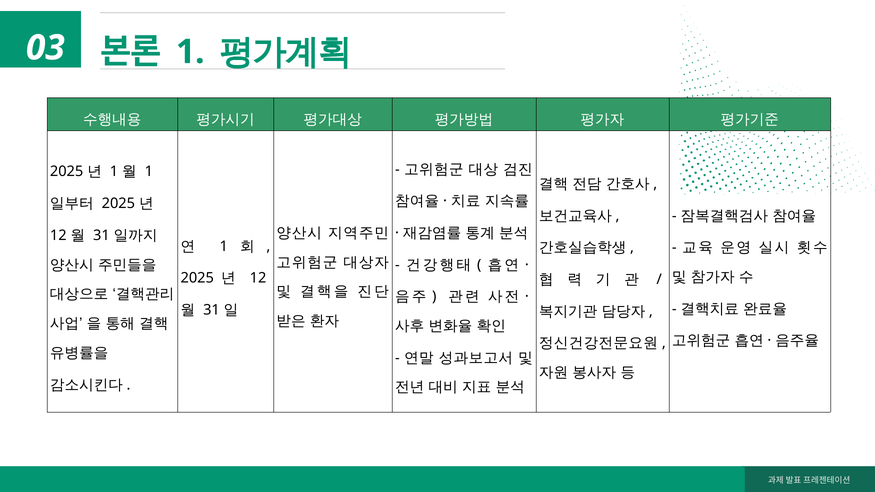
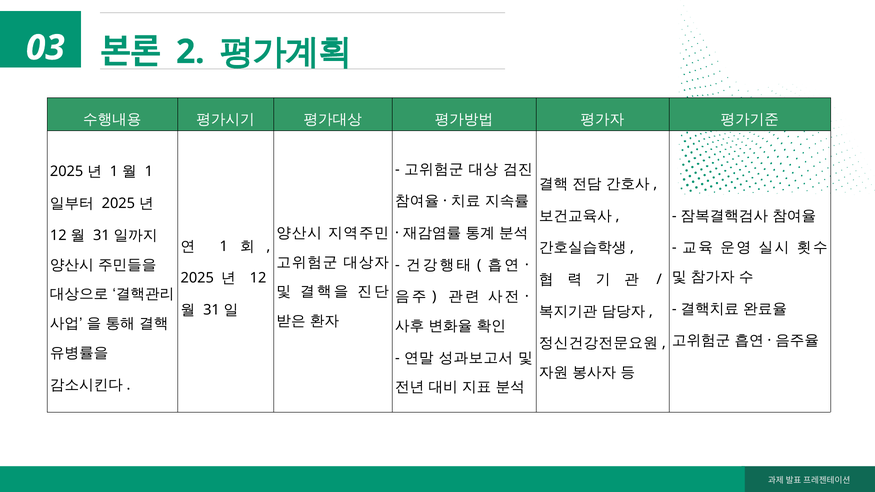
1 at (190, 52): 1 -> 2
